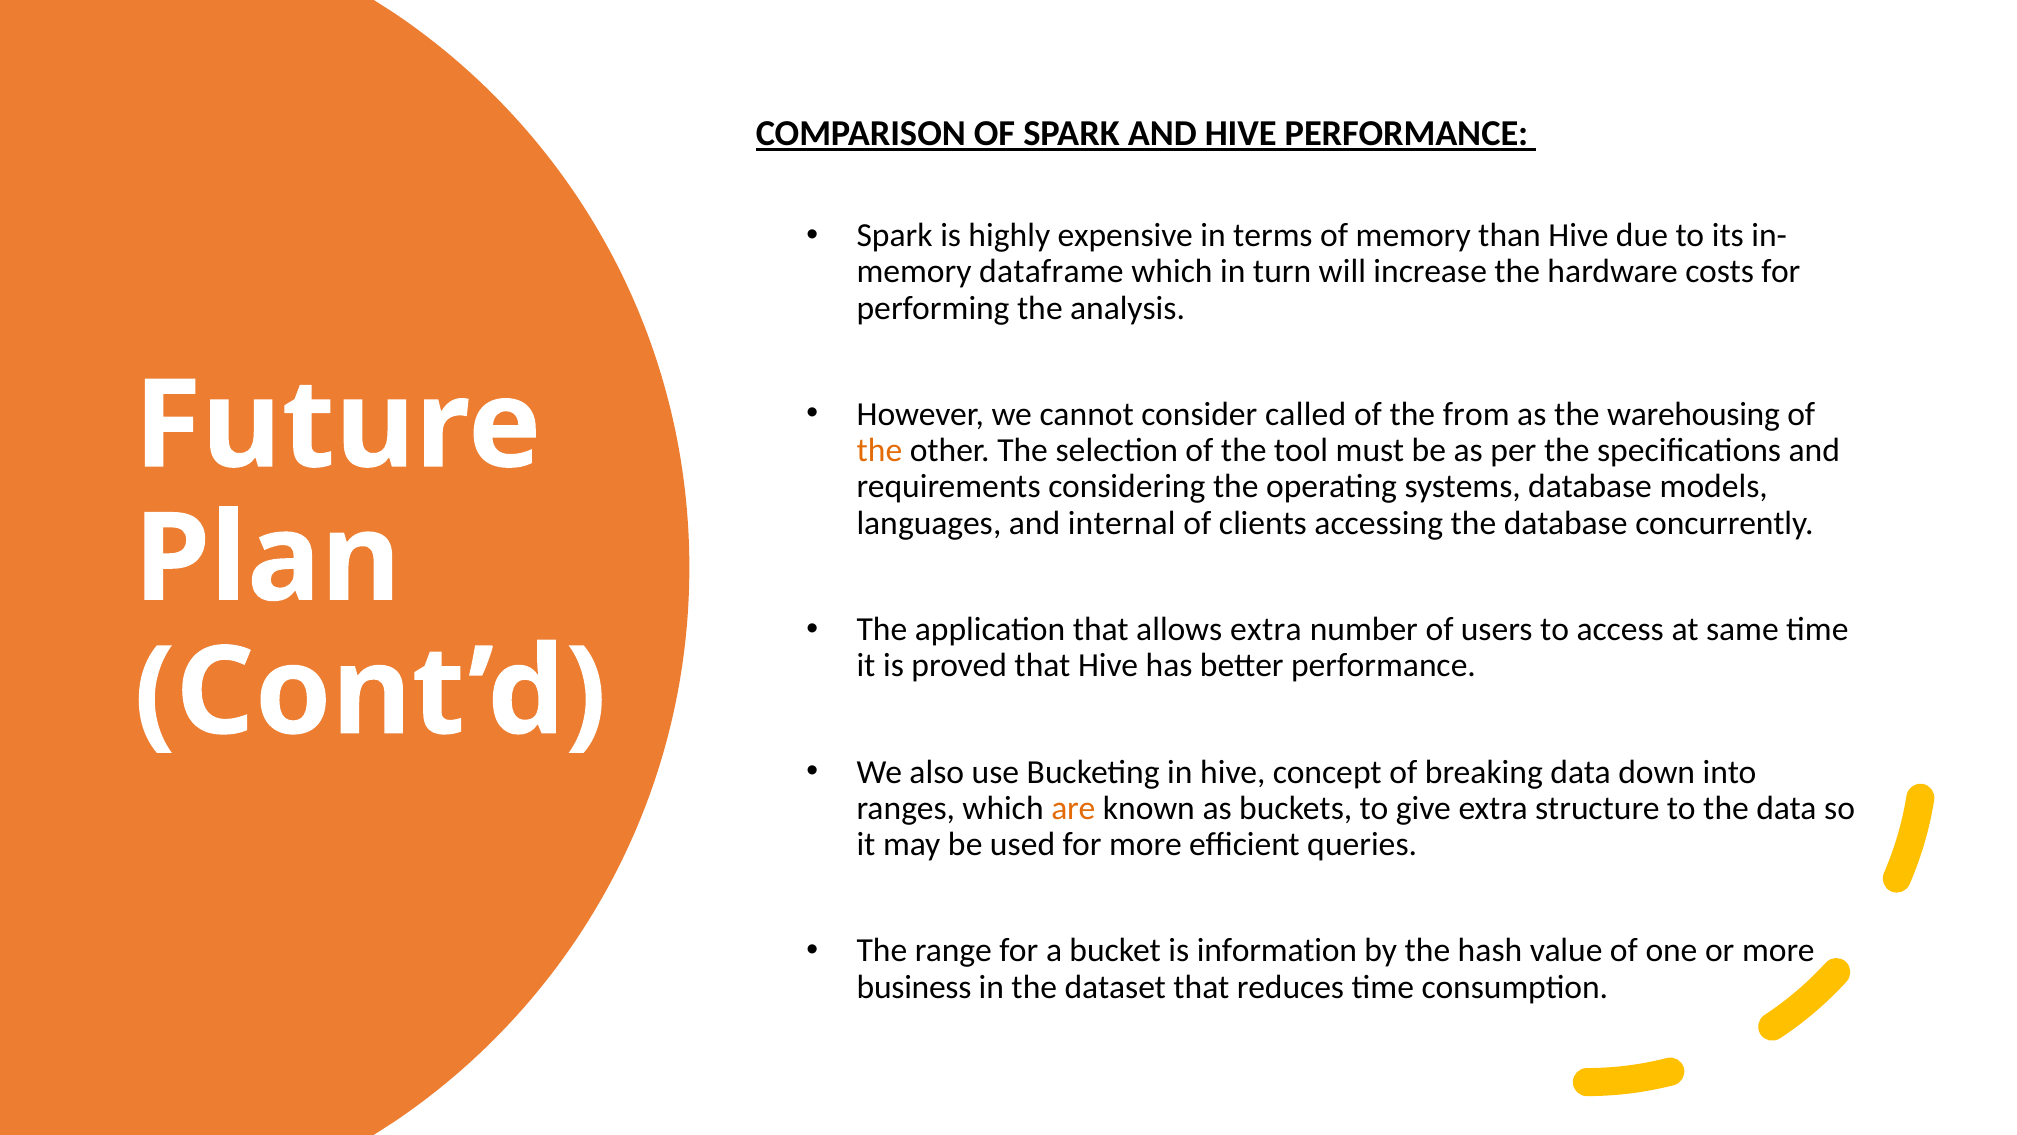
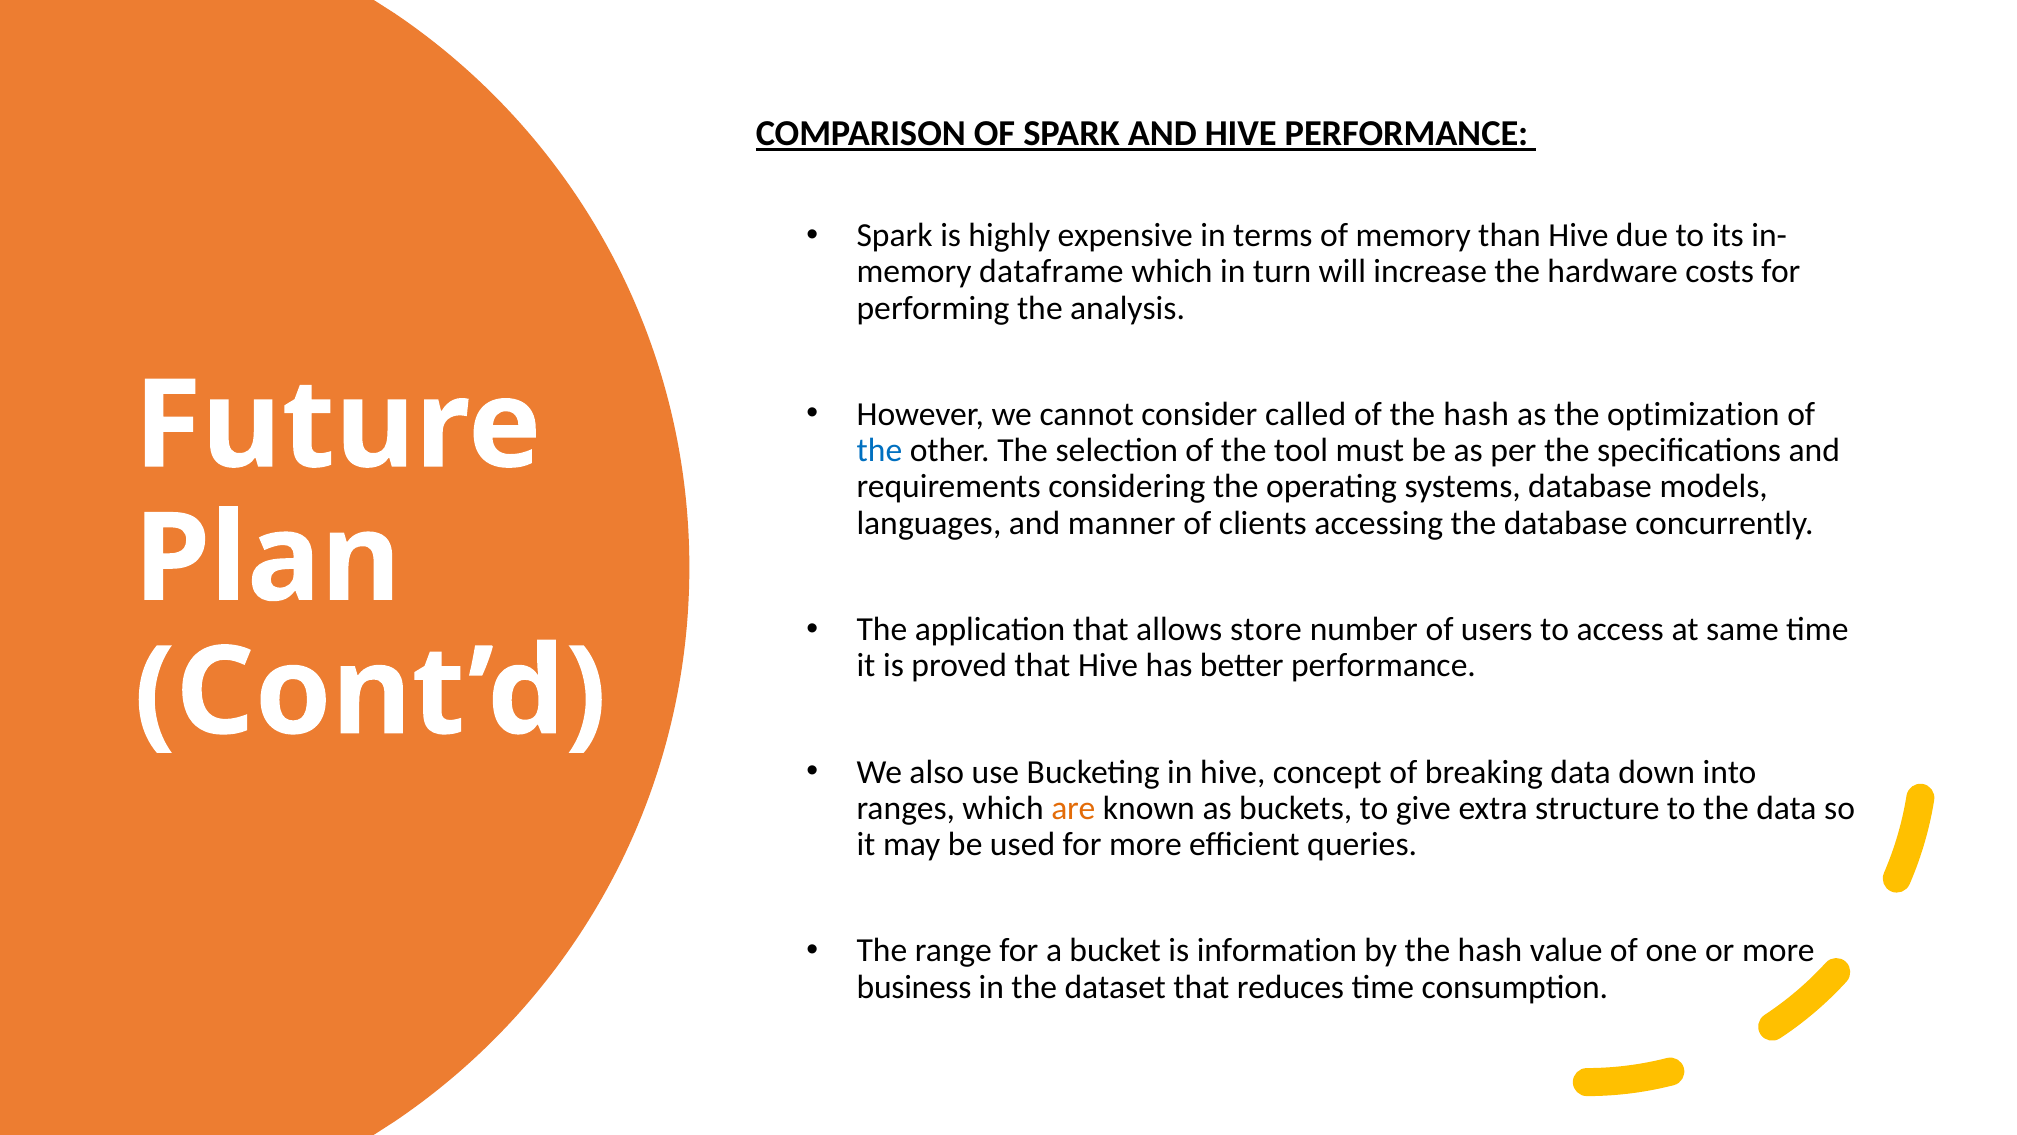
of the from: from -> hash
warehousing: warehousing -> optimization
the at (880, 450) colour: orange -> blue
internal: internal -> manner
allows extra: extra -> store
